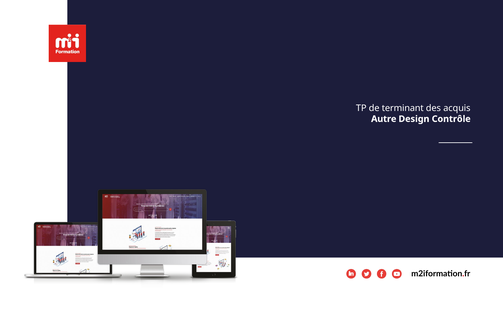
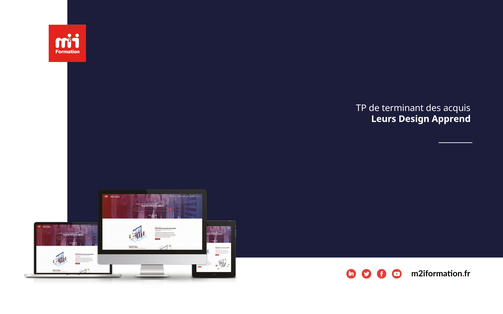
Autre: Autre -> Leurs
Contrôle: Contrôle -> Apprend
